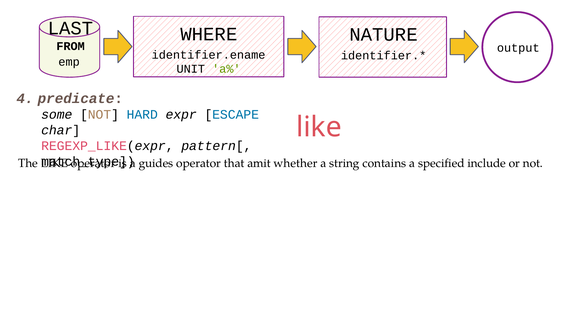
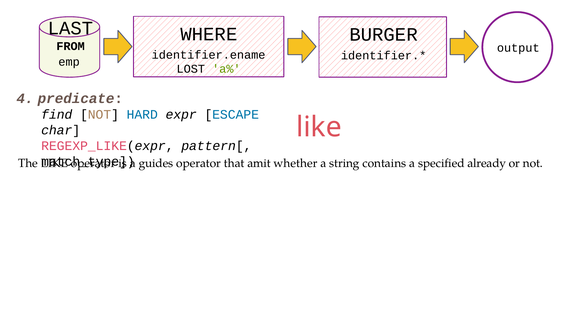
NATURE: NATURE -> BURGER
UNIT: UNIT -> LOST
some: some -> find
include: include -> already
